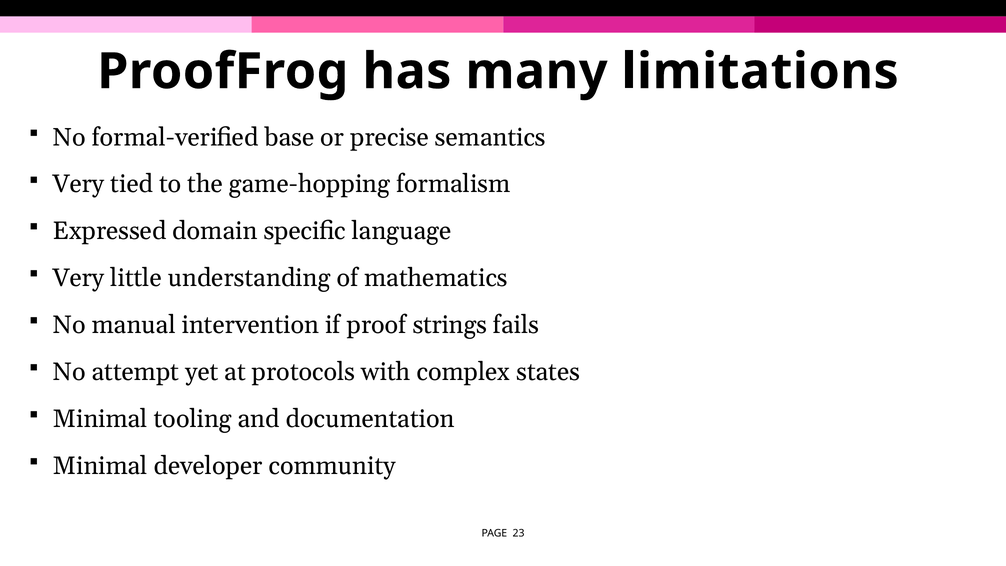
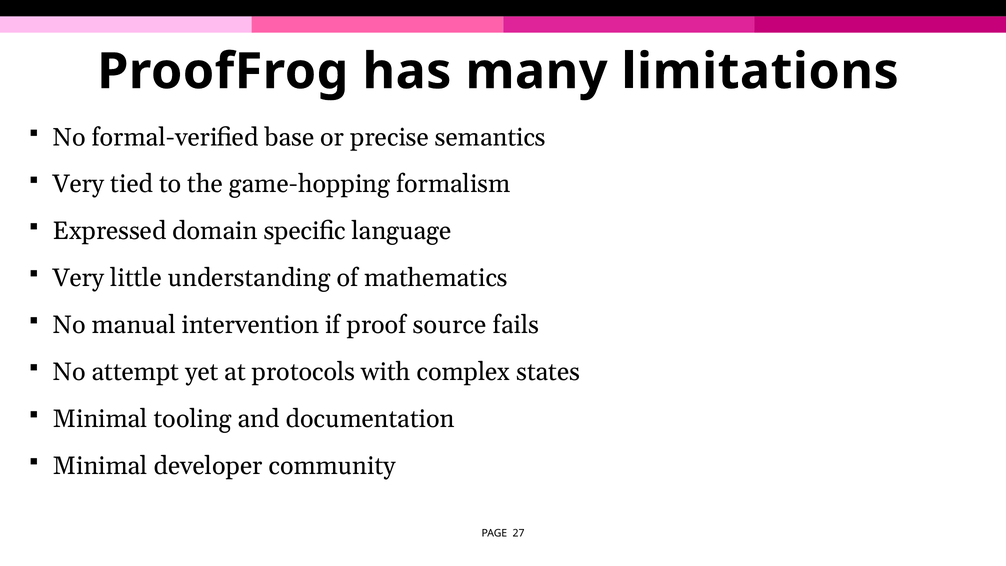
strings: strings -> source
23: 23 -> 27
